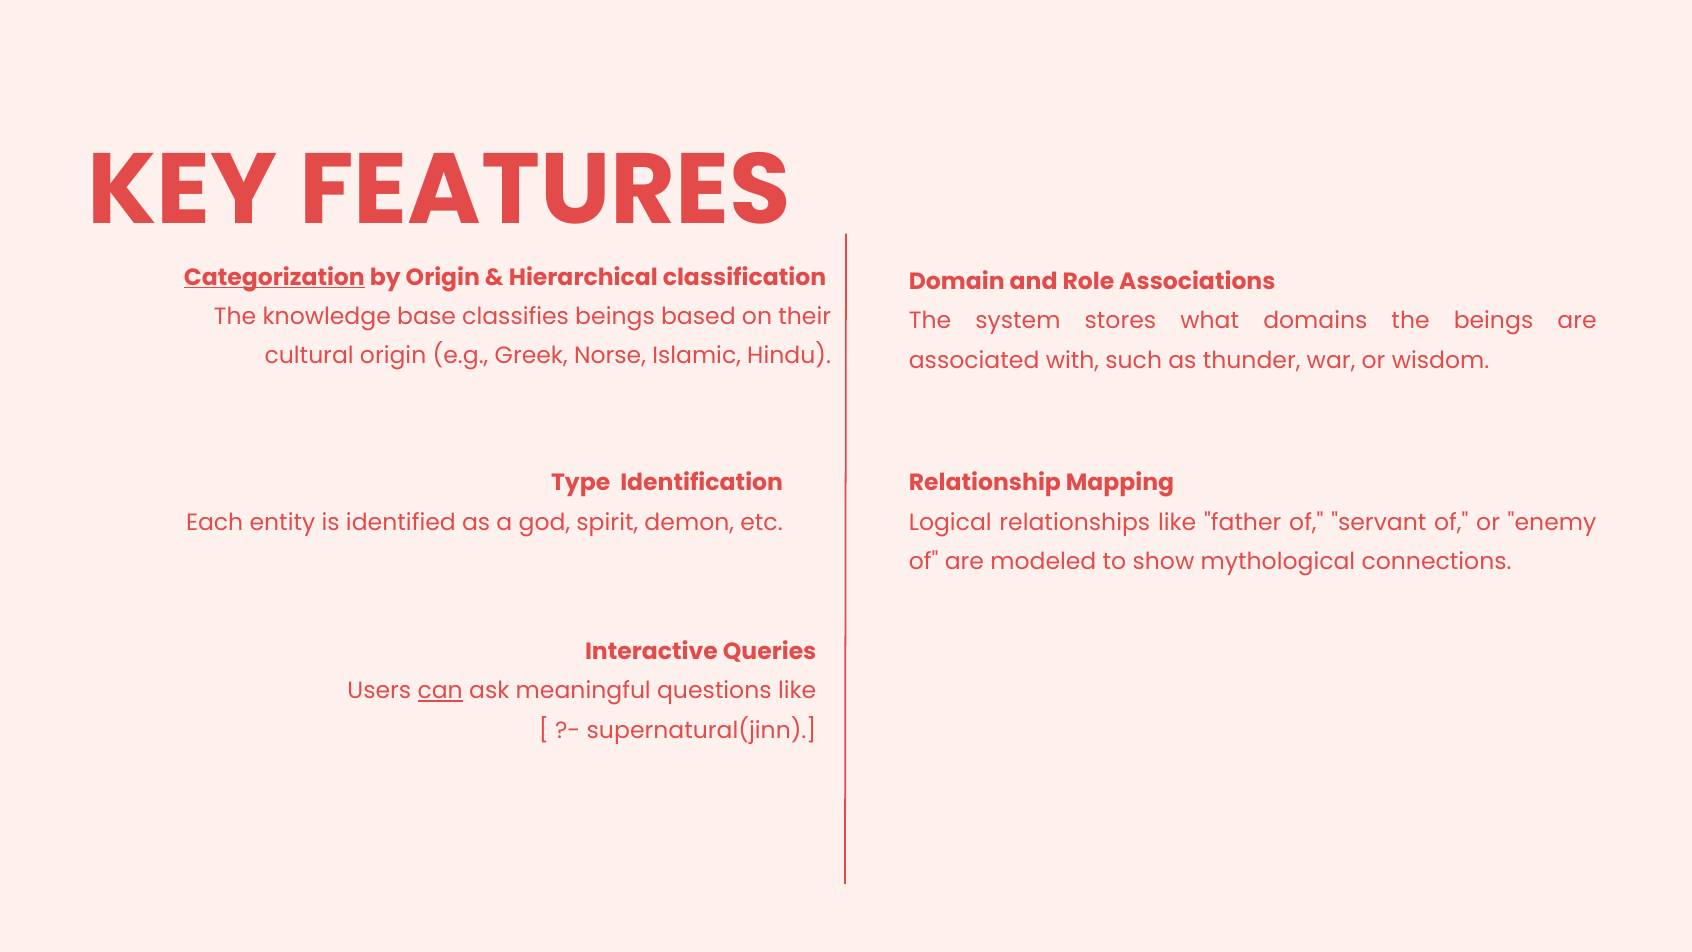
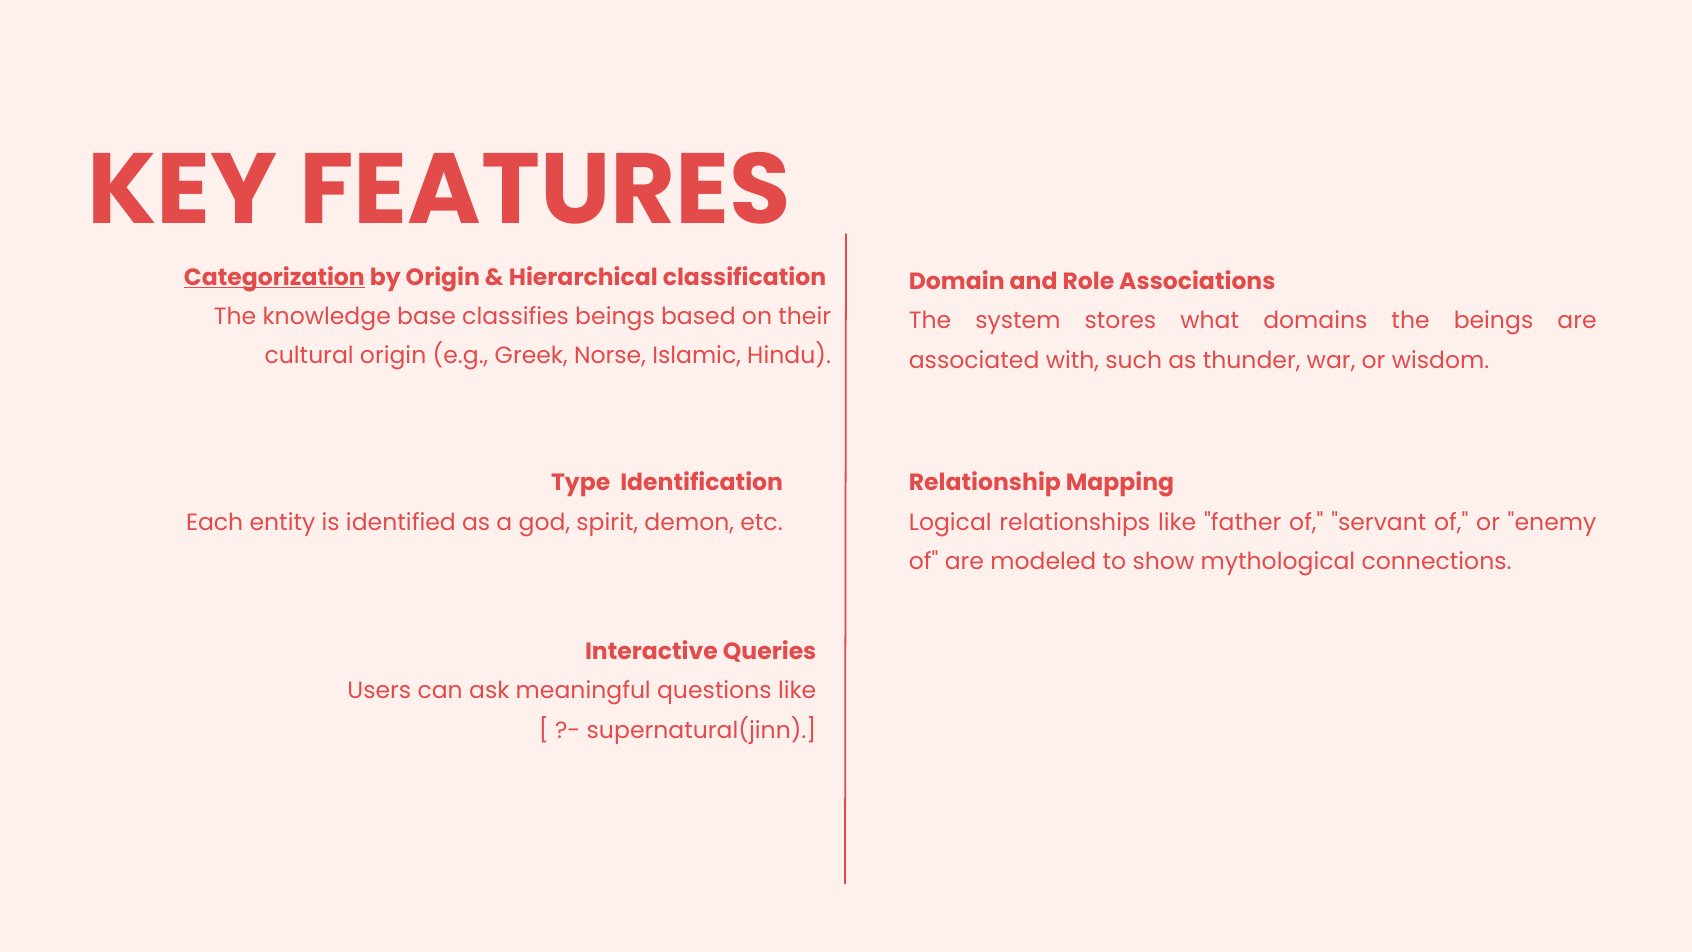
can underline: present -> none
